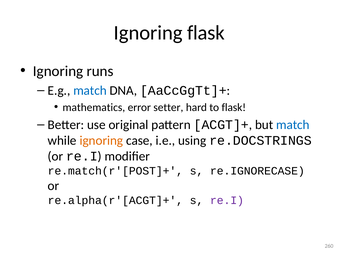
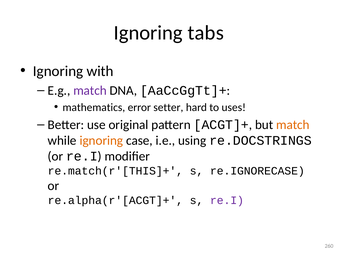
Ignoring flask: flask -> tabs
runs: runs -> with
match at (90, 90) colour: blue -> purple
to flask: flask -> uses
match at (293, 125) colour: blue -> orange
re.match(r'[POST]+: re.match(r'[POST]+ -> re.match(r'[THIS]+
